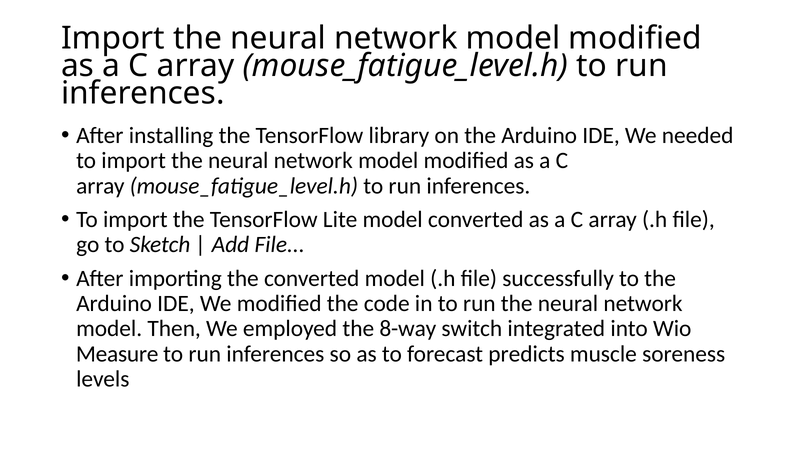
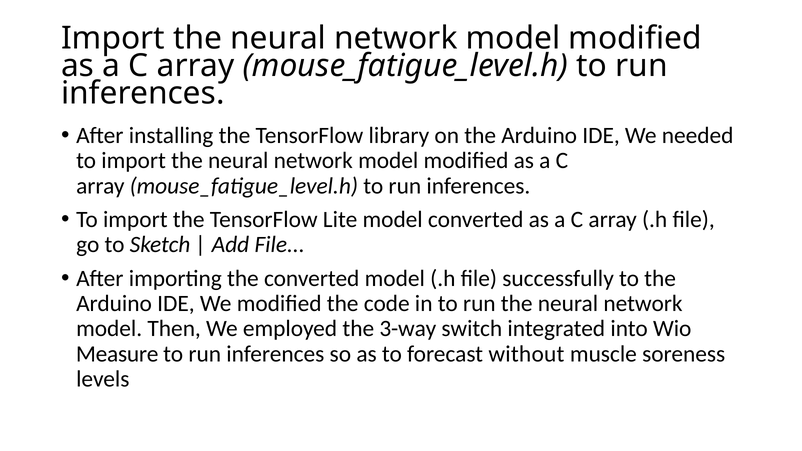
8-way: 8-way -> 3-way
predicts: predicts -> without
